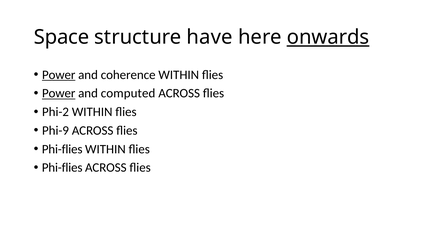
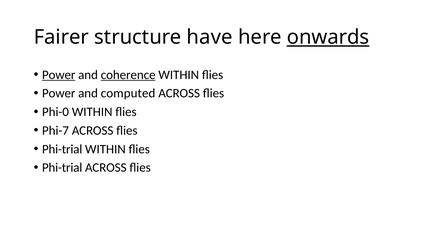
Space: Space -> Fairer
coherence underline: none -> present
Power at (59, 93) underline: present -> none
Phi-2: Phi-2 -> Phi-0
Phi-9: Phi-9 -> Phi-7
Phi-flies at (62, 149): Phi-flies -> Phi-trial
Phi-flies at (62, 168): Phi-flies -> Phi-trial
